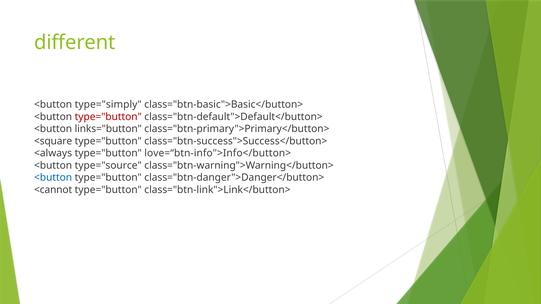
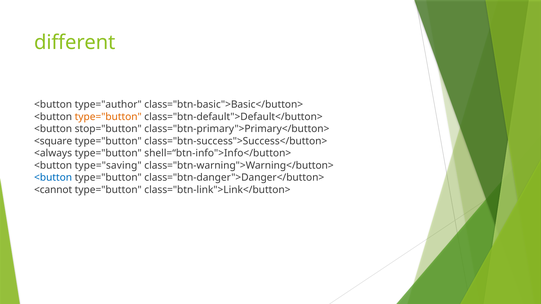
type="simply: type="simply -> type="author
type="button at (108, 117) colour: red -> orange
links="button: links="button -> stop="button
love=“btn-info">Info</button>: love=“btn-info">Info</button> -> shell=“btn-info">Info</button>
type="source: type="source -> type="saving
